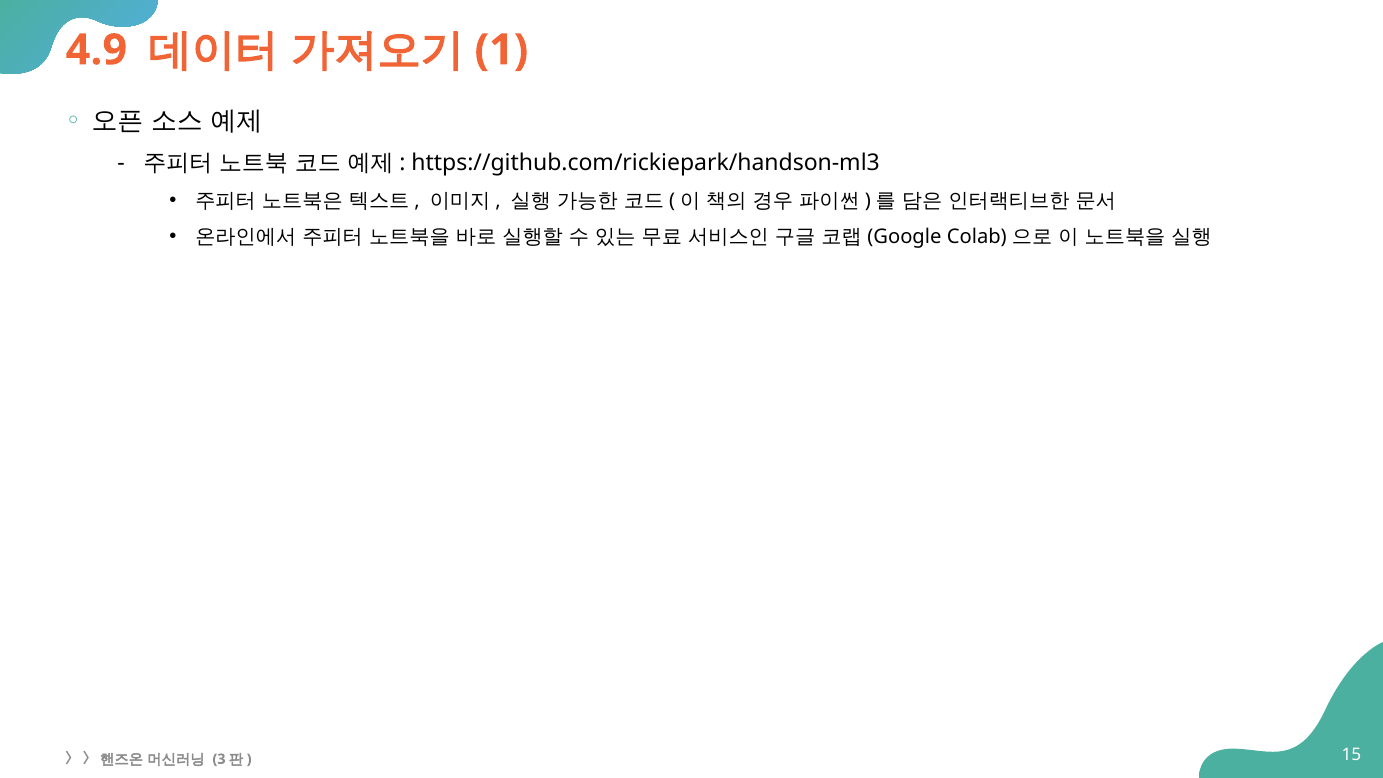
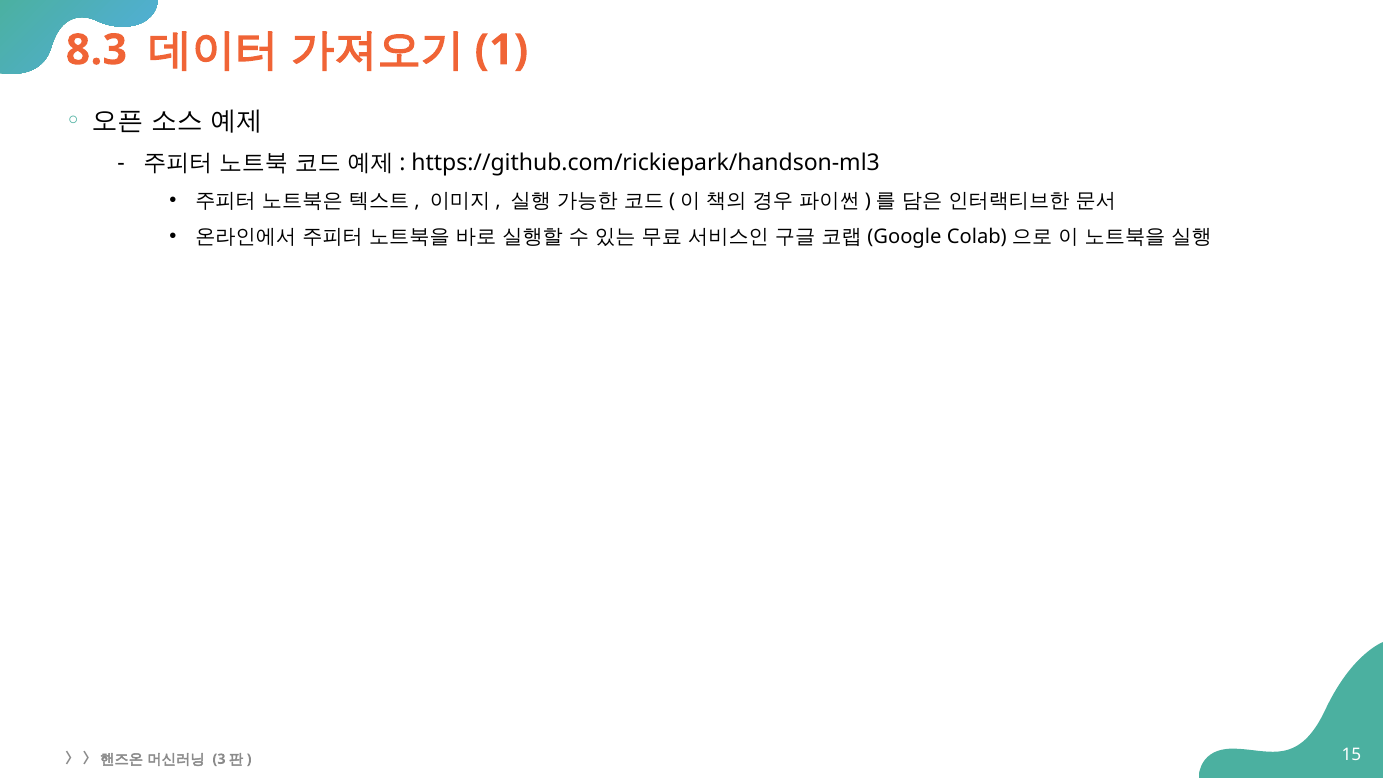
4.9: 4.9 -> 8.3
